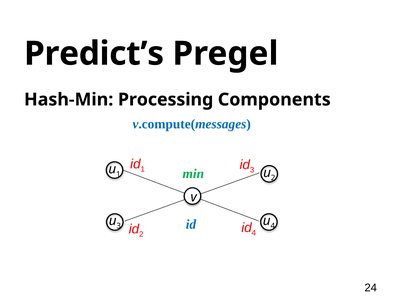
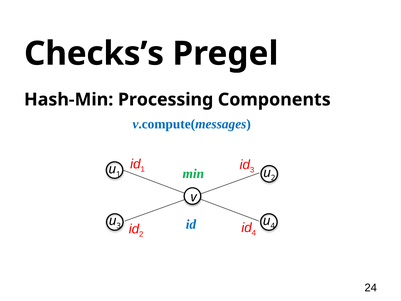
Predict’s: Predict’s -> Checks’s
